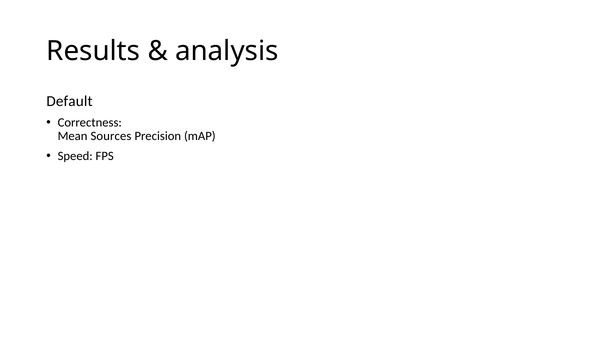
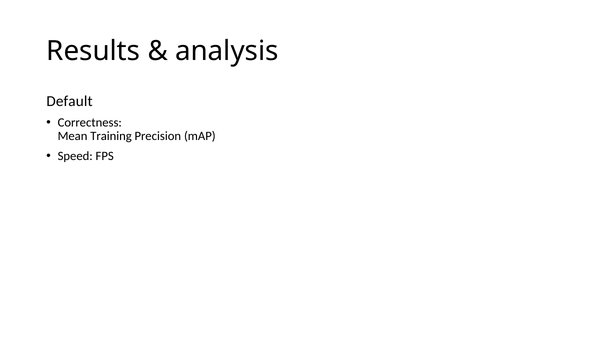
Sources: Sources -> Training
